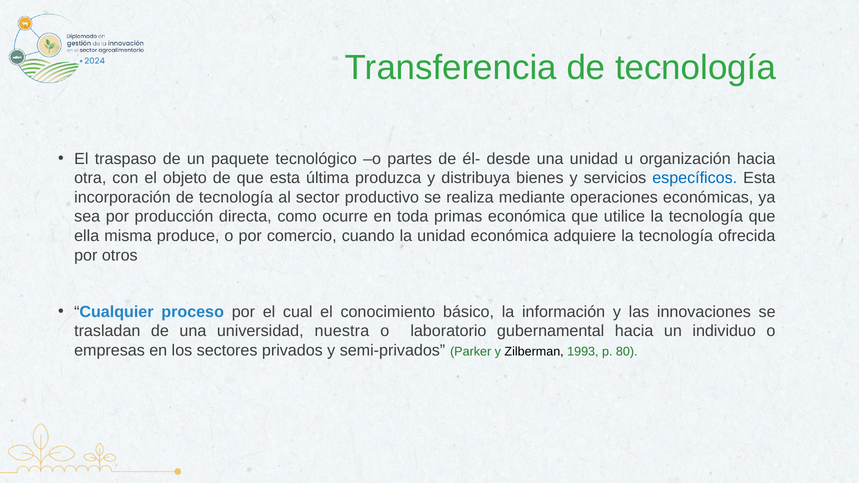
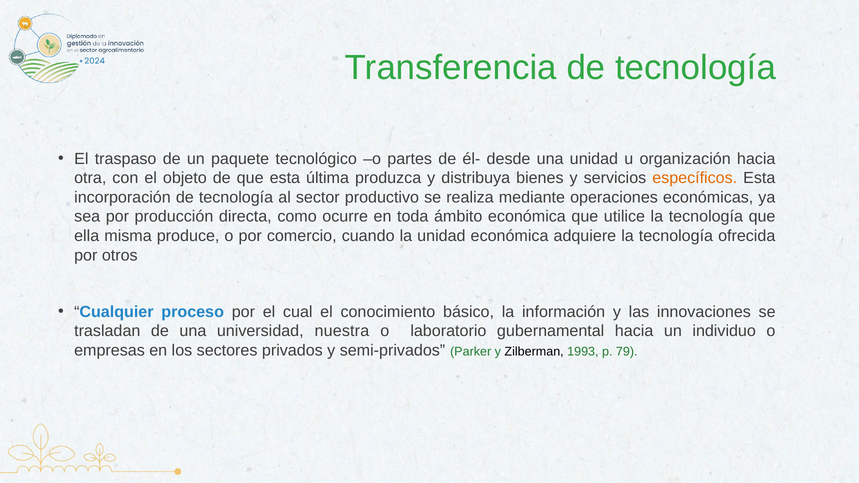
específicos colour: blue -> orange
primas: primas -> ámbito
80: 80 -> 79
